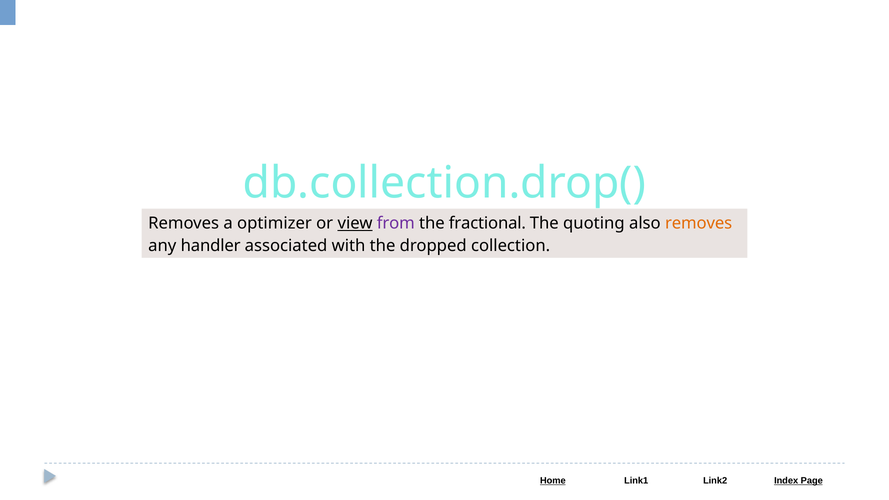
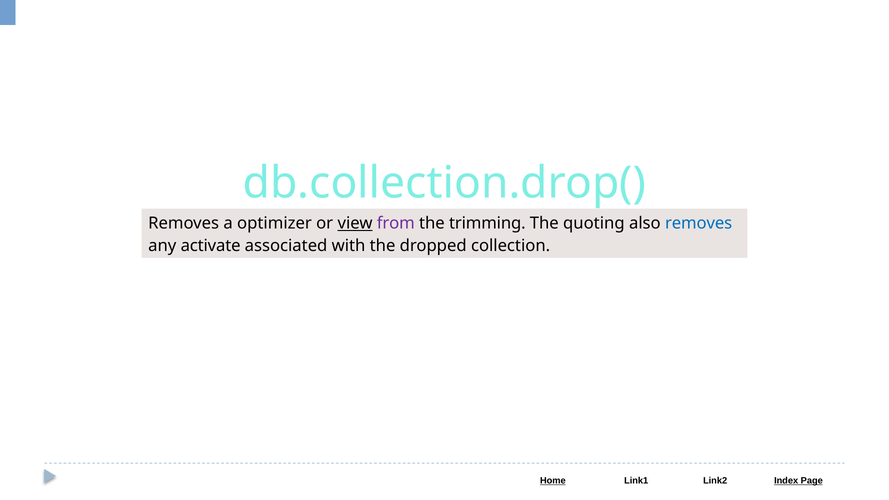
fractional: fractional -> trimming
removes at (699, 223) colour: orange -> blue
handler: handler -> activate
